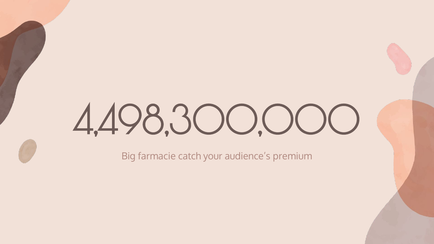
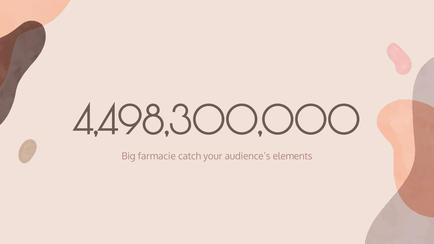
premium: premium -> elements
